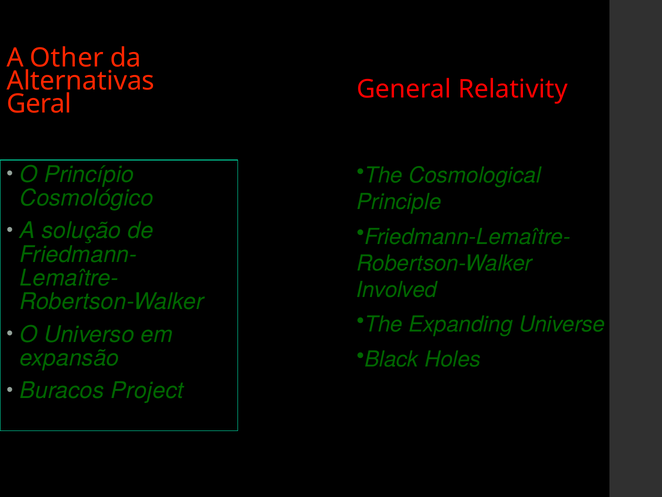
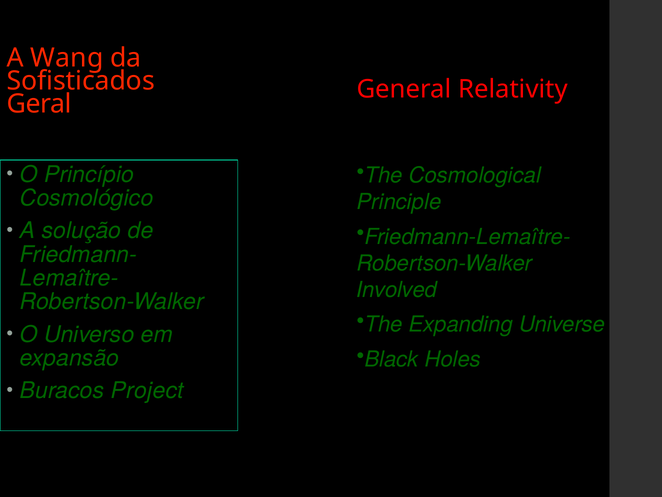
Other: Other -> Wang
Alternativas: Alternativas -> Sofisticados
